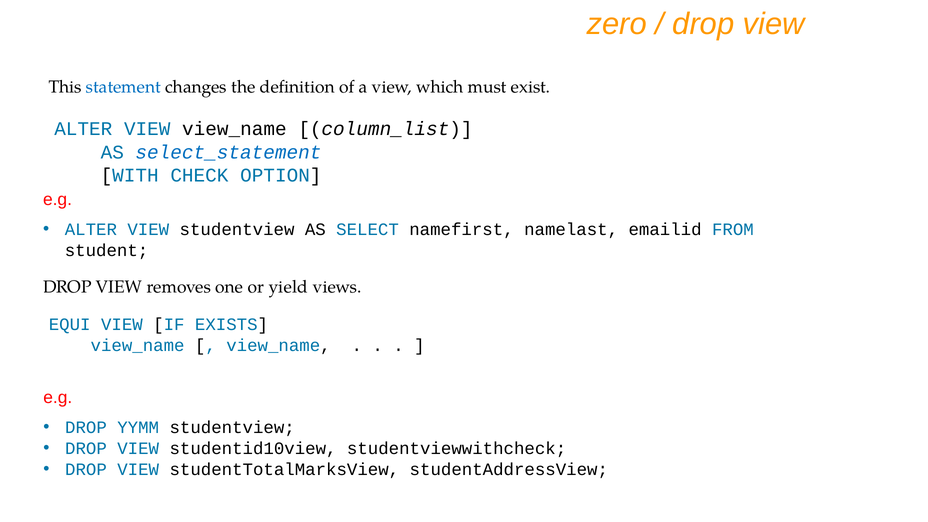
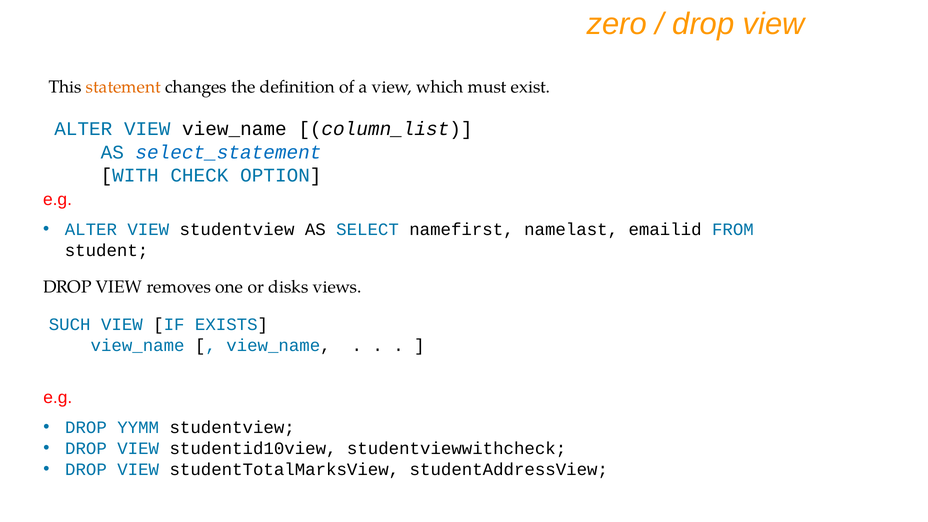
statement colour: blue -> orange
yield: yield -> disks
EQUI: EQUI -> SUCH
